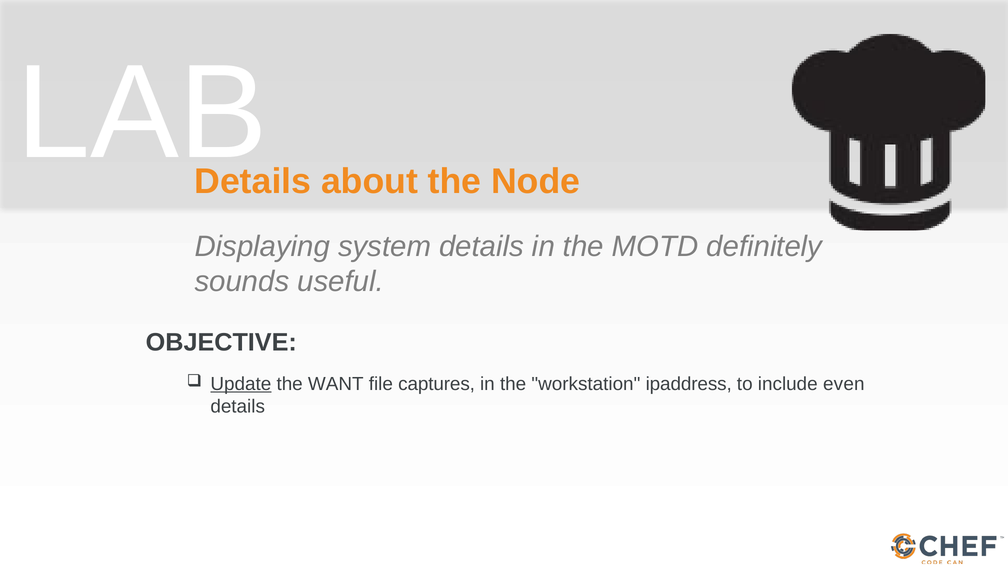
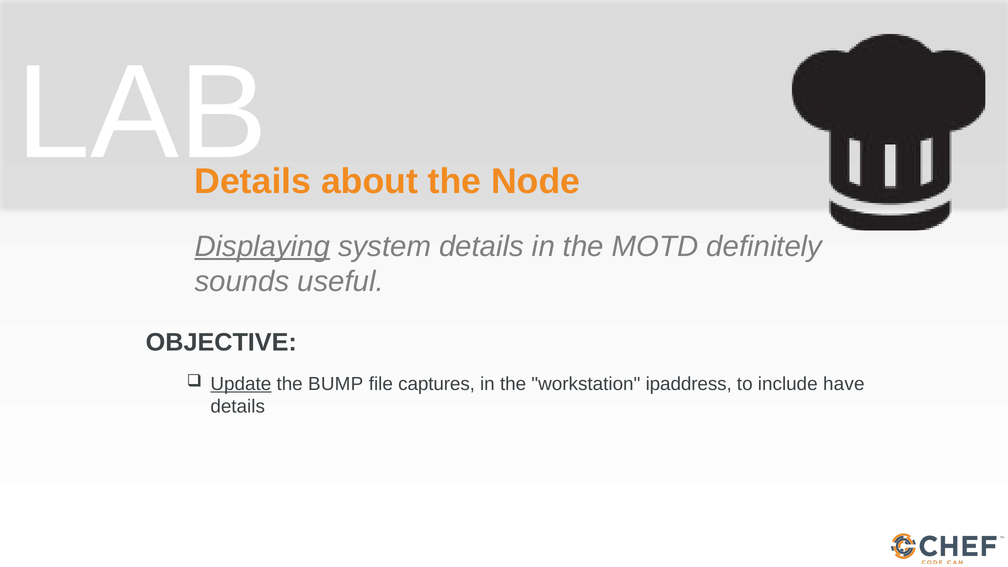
Displaying underline: none -> present
WANT: WANT -> BUMP
even: even -> have
